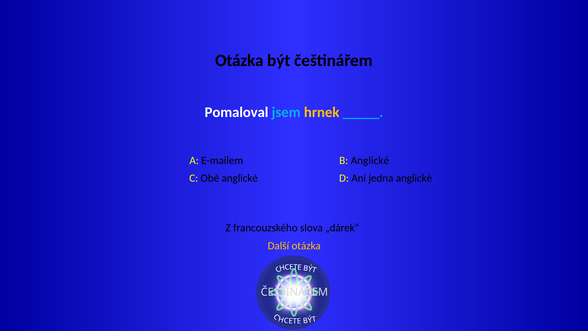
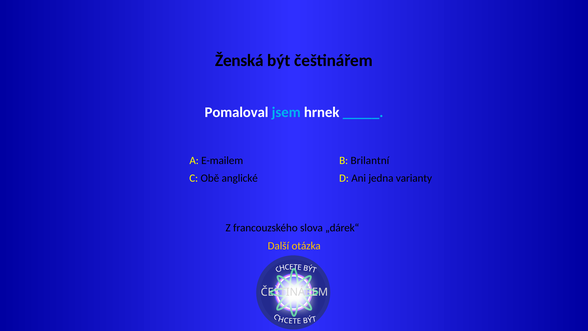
Otázka at (239, 61): Otázka -> Ženská
hrnek colour: yellow -> white
B Anglické: Anglické -> Brilantní
jedna anglické: anglické -> varianty
